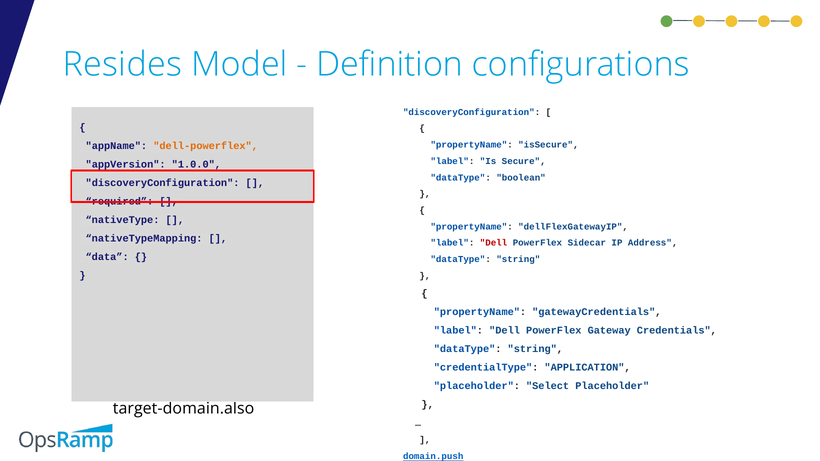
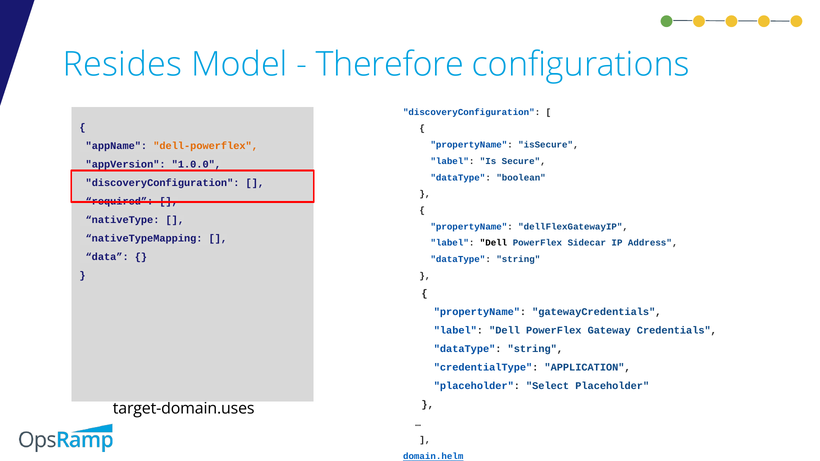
Definition: Definition -> Therefore
Dell at (494, 243) colour: red -> black
target-domain.also: target-domain.also -> target-domain.uses
domain.push: domain.push -> domain.helm
